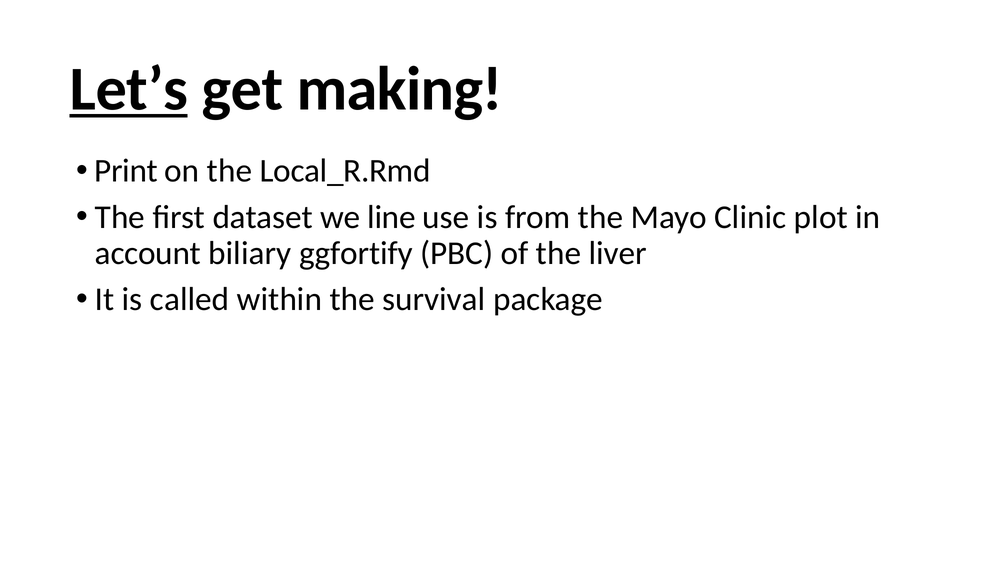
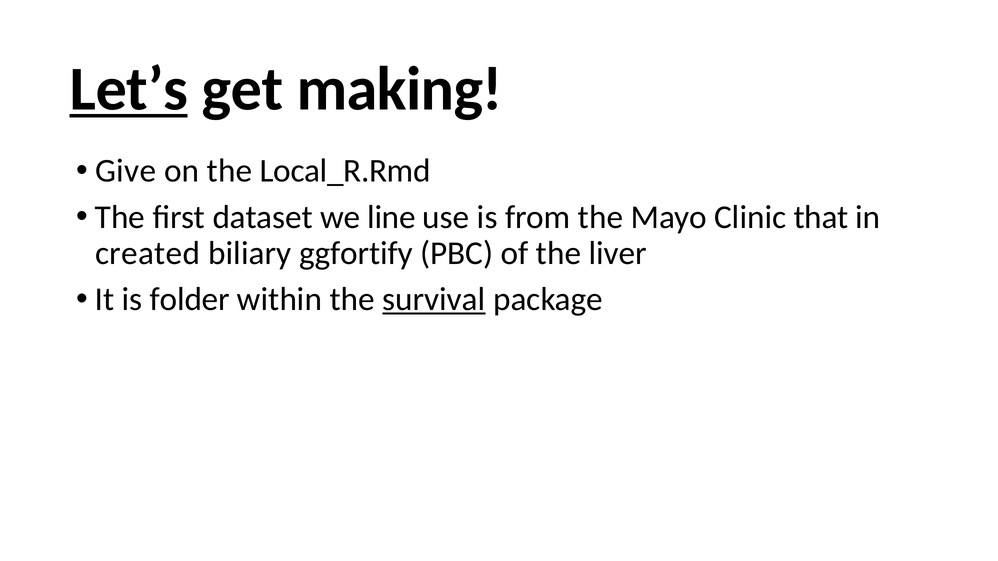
Print: Print -> Give
plot: plot -> that
account: account -> created
called: called -> folder
survival underline: none -> present
